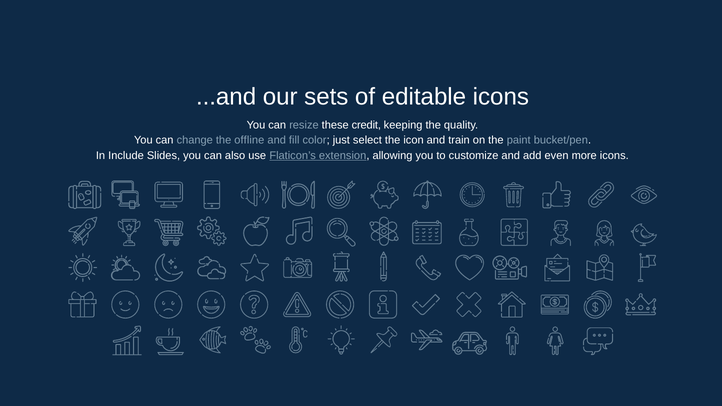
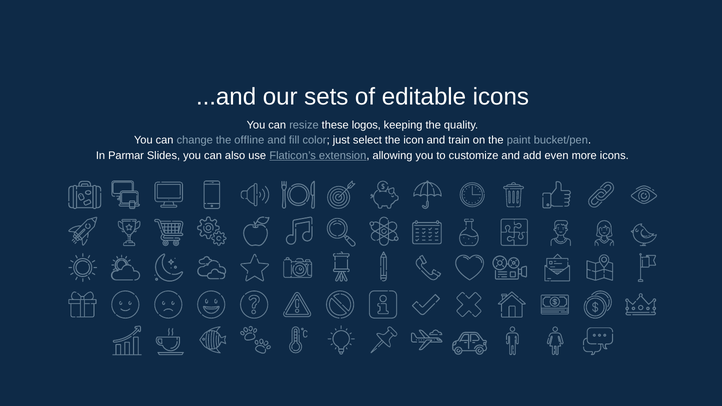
credit: credit -> logos
Include: Include -> Parmar
